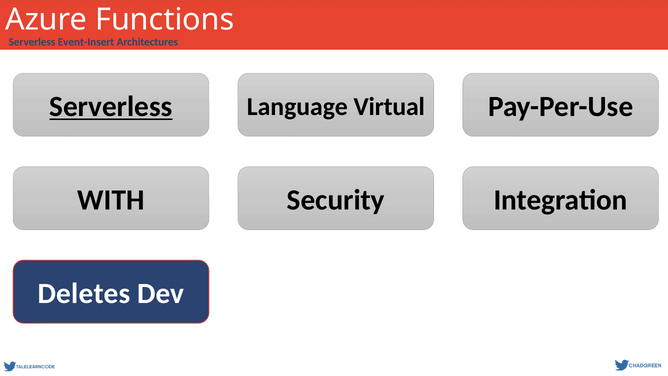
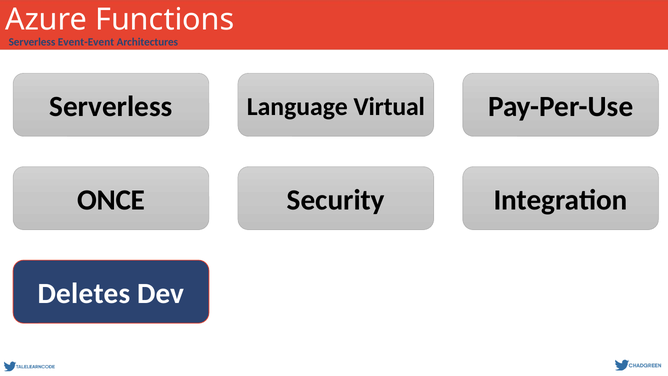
Event-Insert: Event-Insert -> Event-Event
Serverless at (111, 107) underline: present -> none
WITH: WITH -> ONCE
